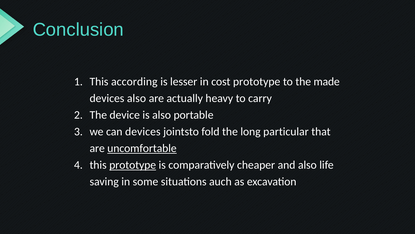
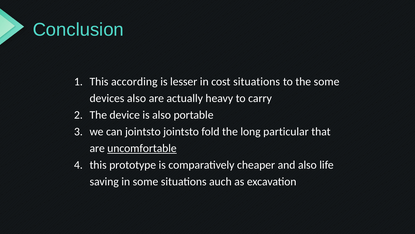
cost prototype: prototype -> situations
the made: made -> some
can devices: devices -> jointsto
prototype at (133, 165) underline: present -> none
